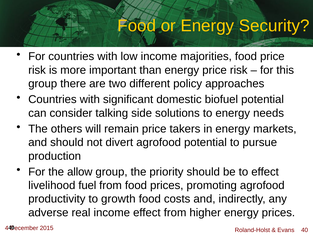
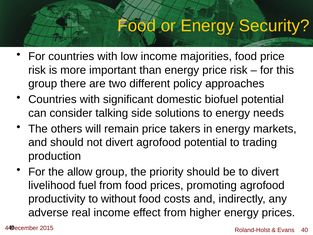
pursue: pursue -> trading
to effect: effect -> divert
growth: growth -> without
